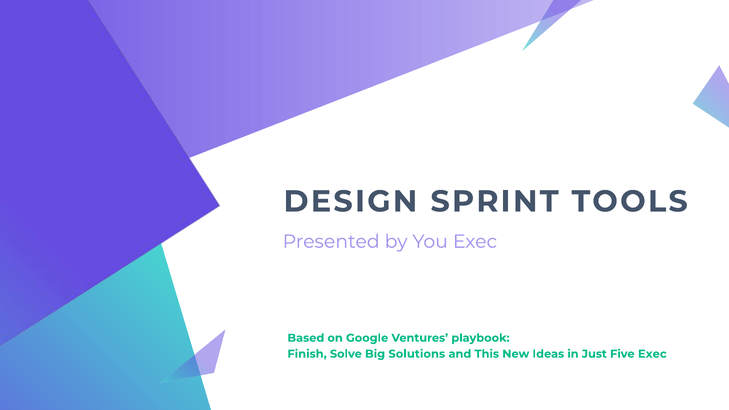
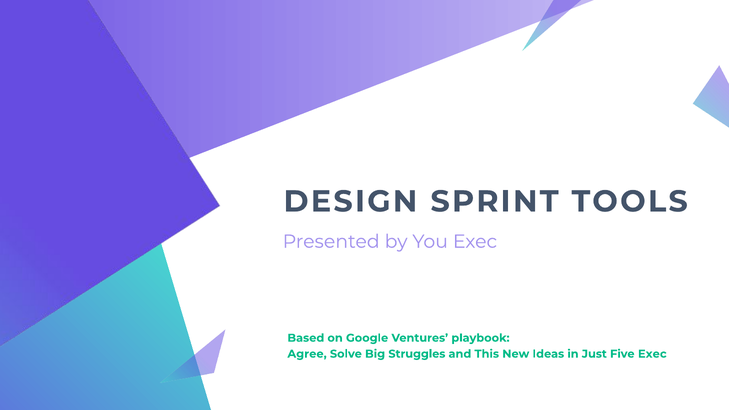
Finish: Finish -> Agree
Solutions: Solutions -> Struggles
